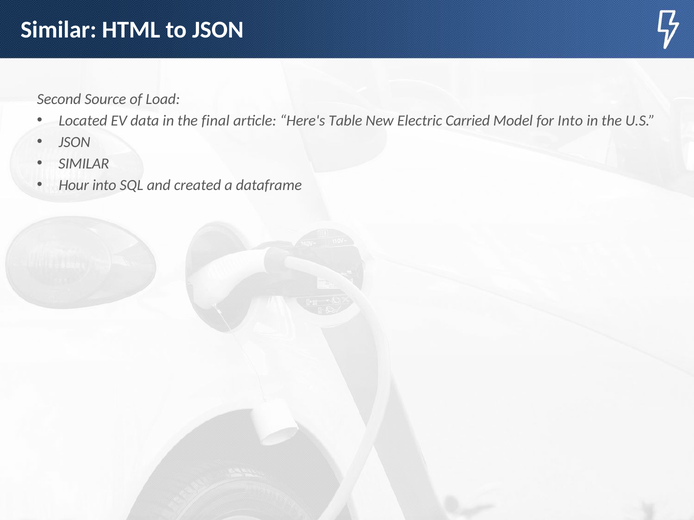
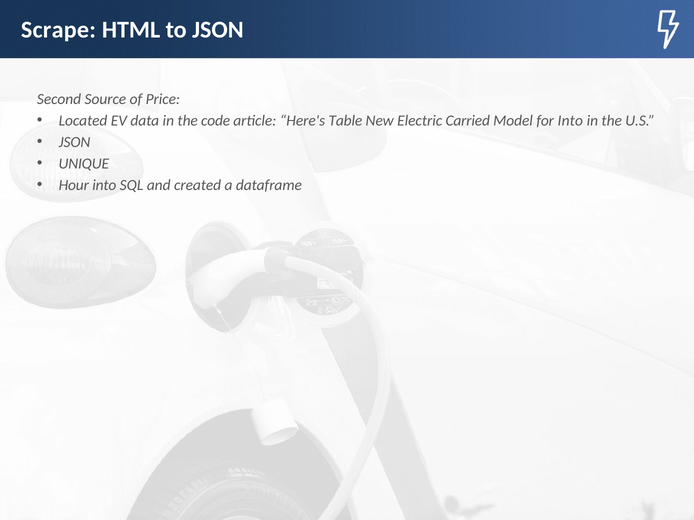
Similar at (59, 30): Similar -> Scrape
Load: Load -> Price
final: final -> code
SIMILAR at (84, 164): SIMILAR -> UNIQUE
